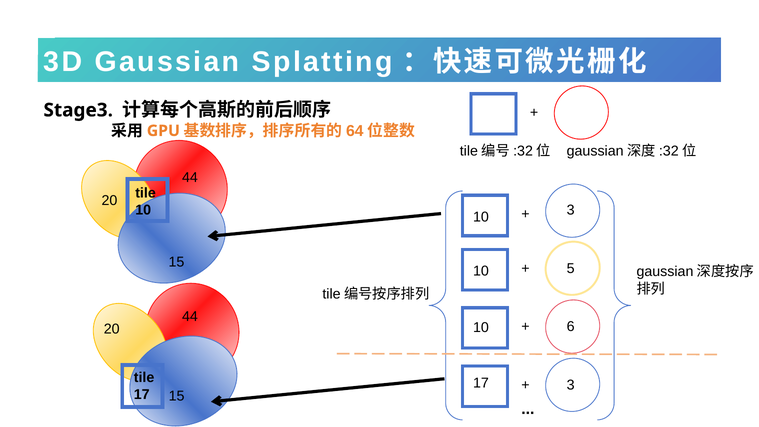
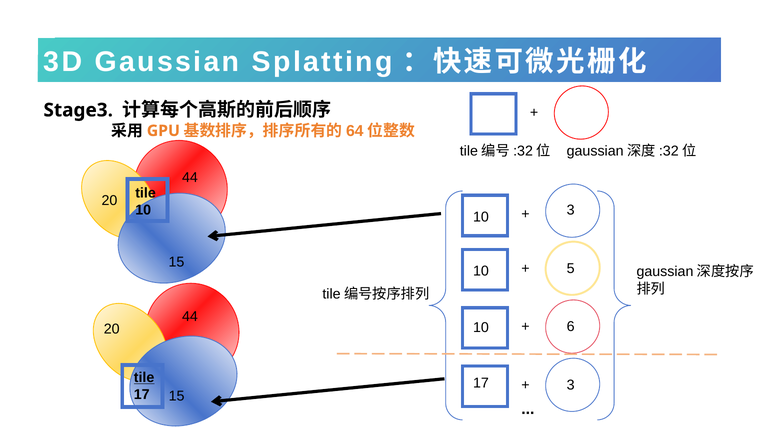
tile at (144, 378) underline: none -> present
